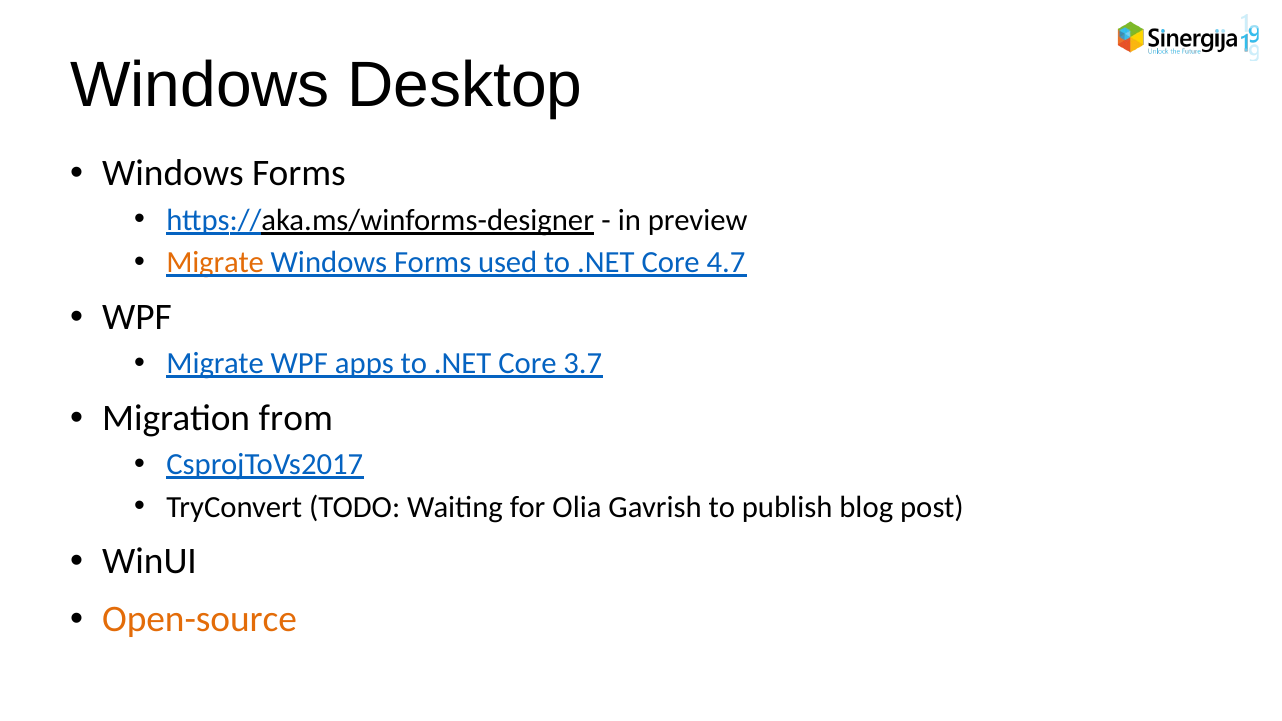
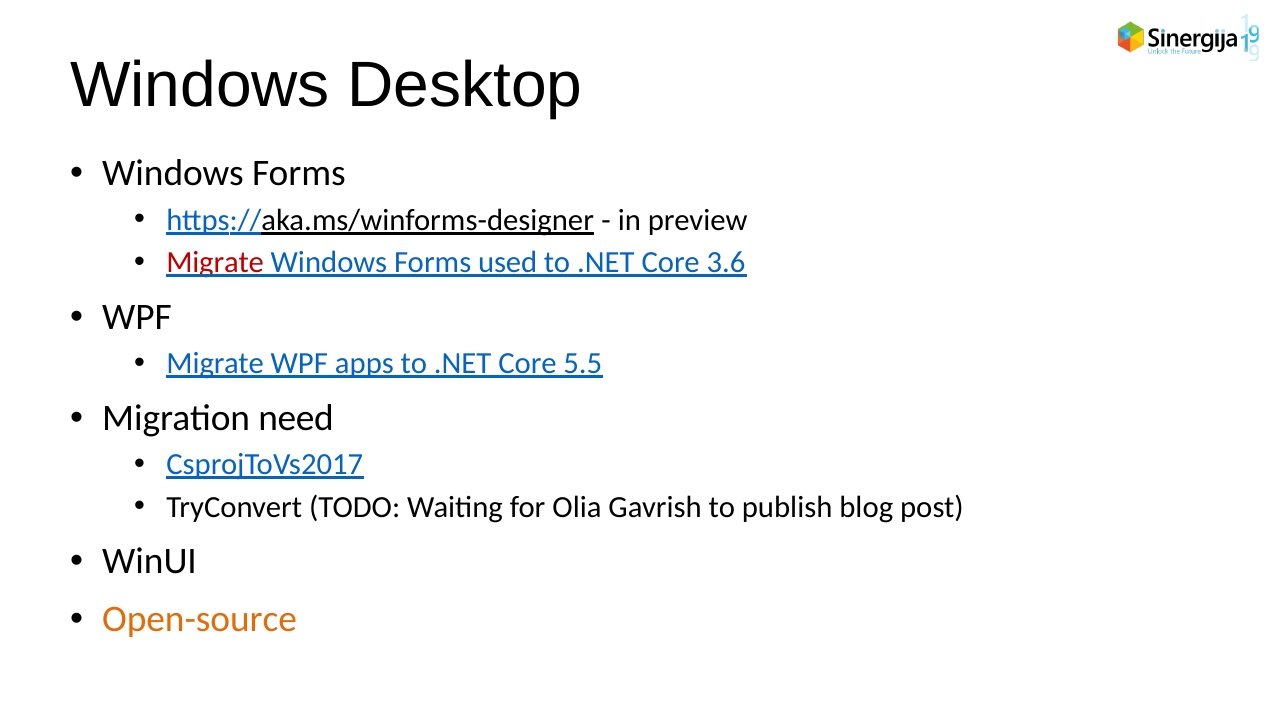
Migrate at (215, 263) colour: orange -> red
4.7: 4.7 -> 3.6
3.7: 3.7 -> 5.5
from: from -> need
